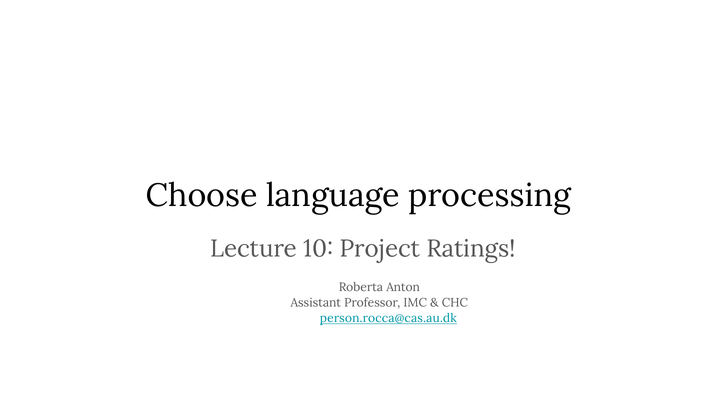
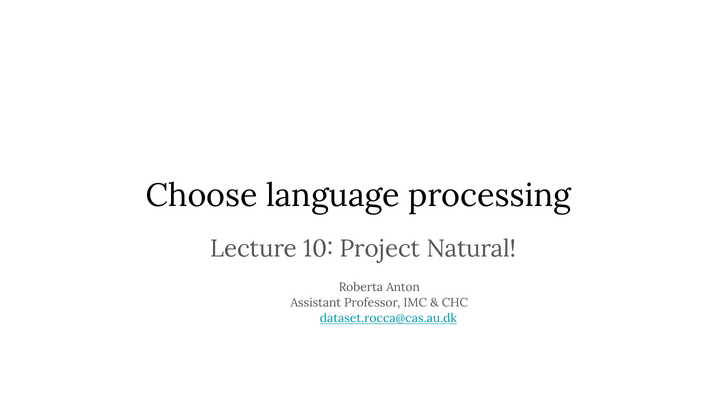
Ratings: Ratings -> Natural
person.rocca@cas.au.dk: person.rocca@cas.au.dk -> dataset.rocca@cas.au.dk
